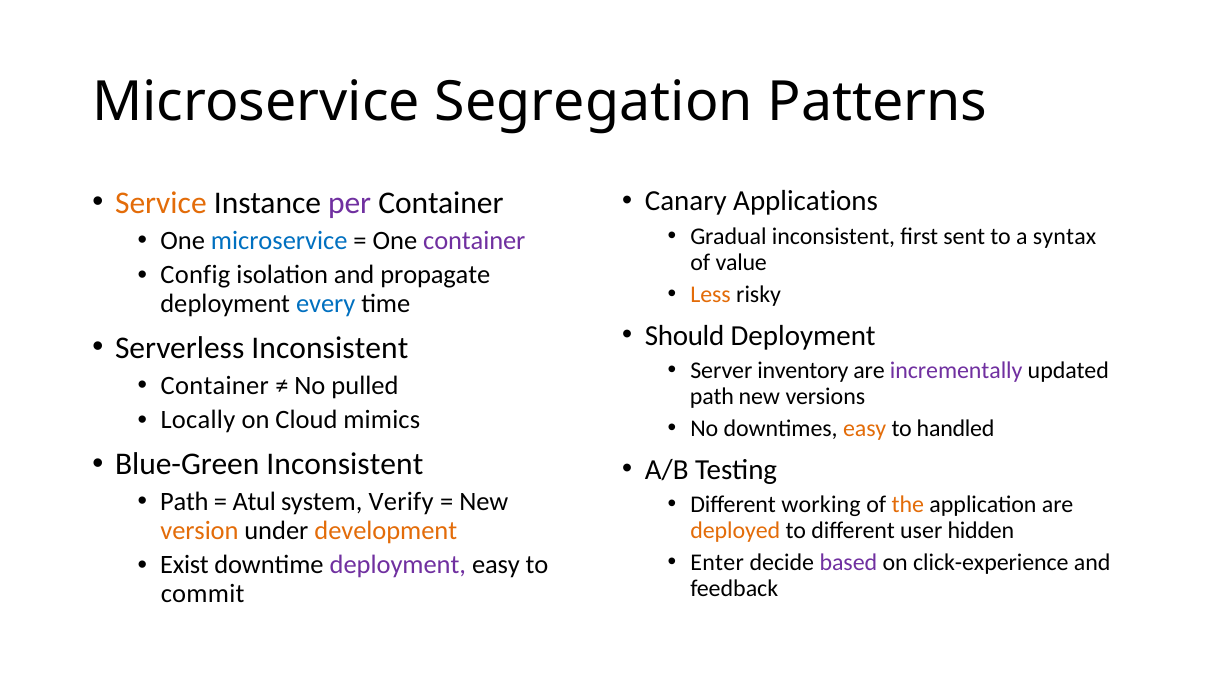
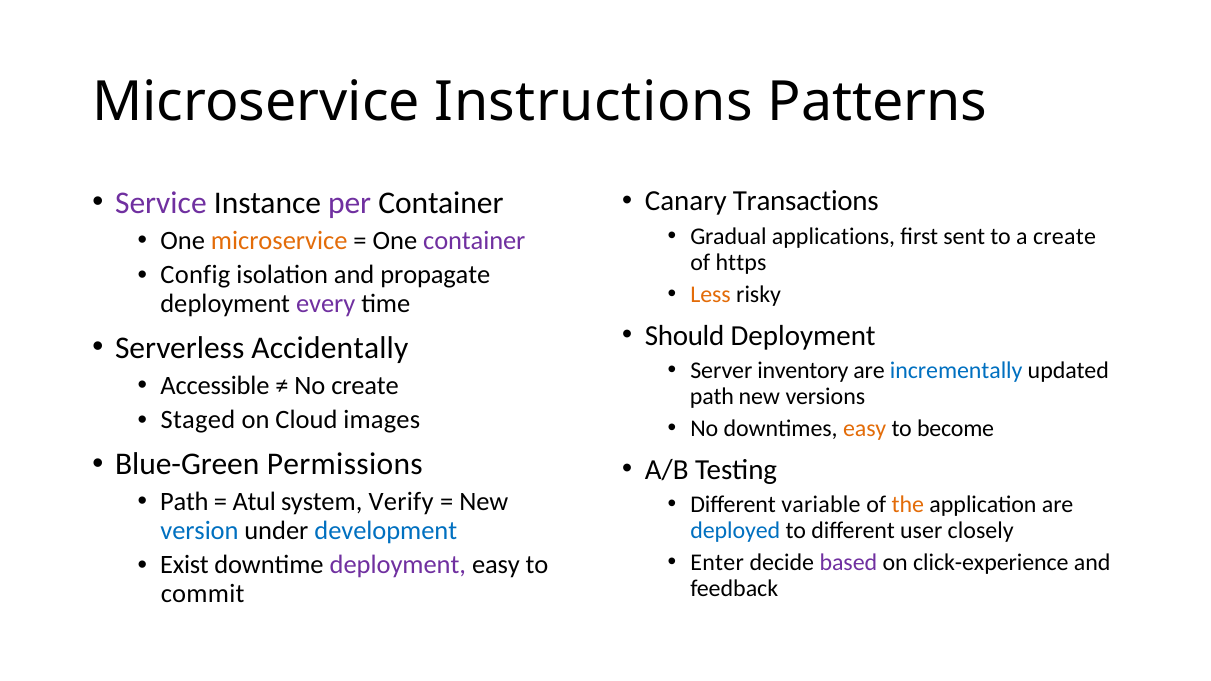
Segregation: Segregation -> Instructions
Service colour: orange -> purple
Applications: Applications -> Transactions
Gradual inconsistent: inconsistent -> applications
a syntax: syntax -> create
microservice at (279, 240) colour: blue -> orange
value: value -> https
every colour: blue -> purple
Serverless Inconsistent: Inconsistent -> Accidentally
incrementally colour: purple -> blue
Container at (215, 385): Container -> Accessible
No pulled: pulled -> create
Locally: Locally -> Staged
mimics: mimics -> images
handled: handled -> become
Blue-Green Inconsistent: Inconsistent -> Permissions
working: working -> variable
version colour: orange -> blue
development colour: orange -> blue
deployed colour: orange -> blue
hidden: hidden -> closely
